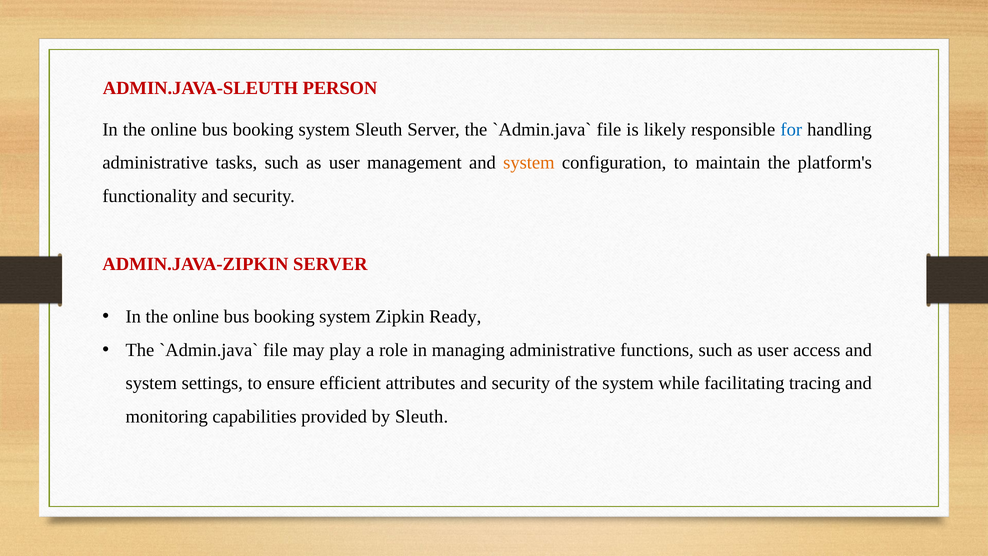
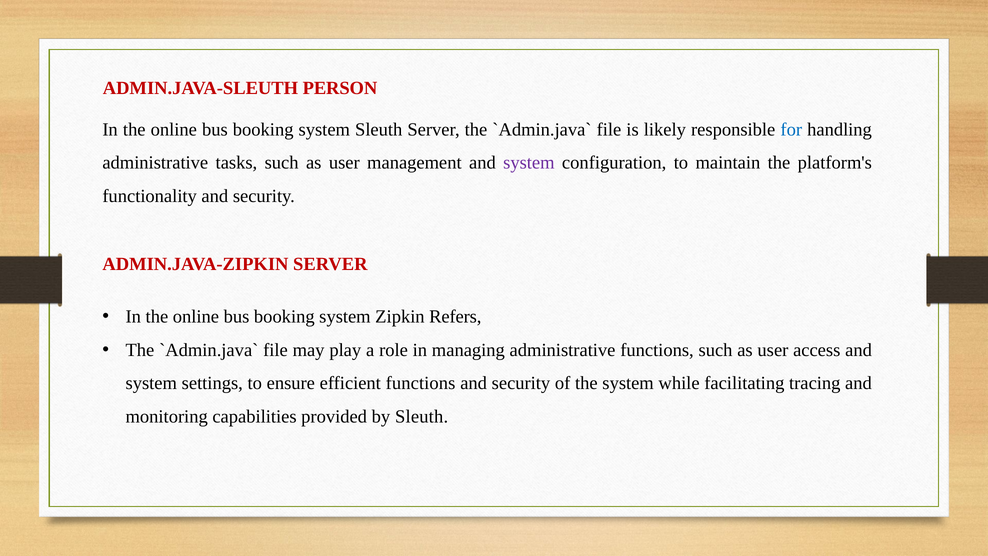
system at (529, 163) colour: orange -> purple
Ready: Ready -> Refers
efficient attributes: attributes -> functions
